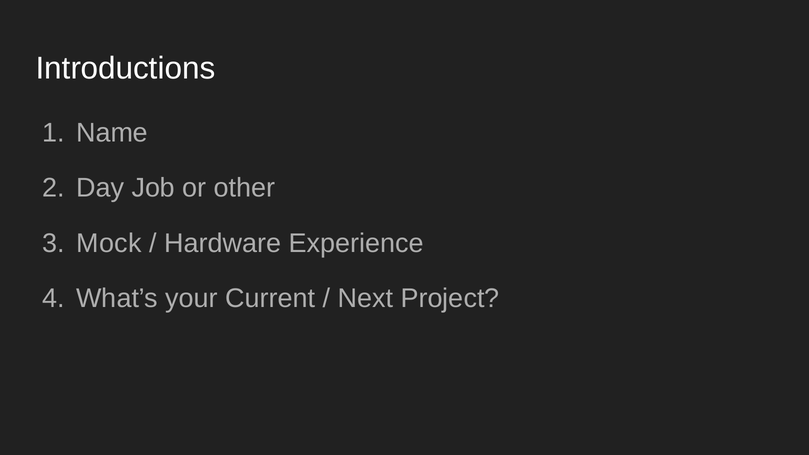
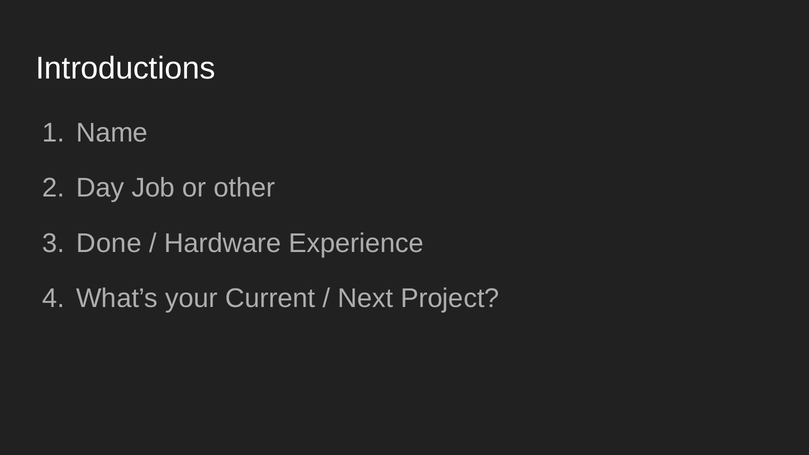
Mock: Mock -> Done
